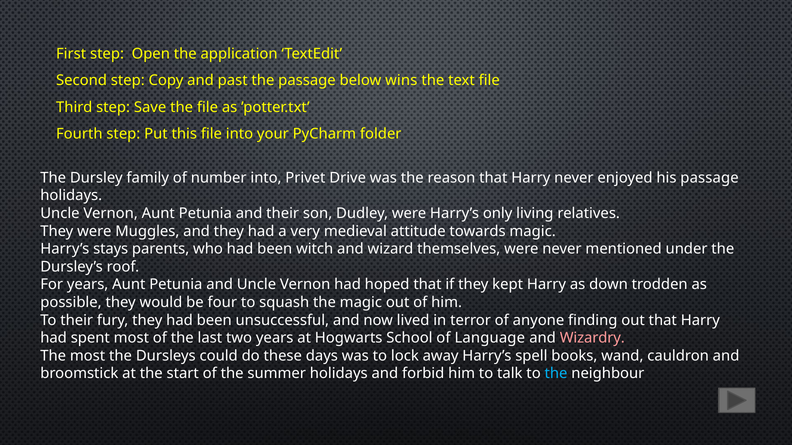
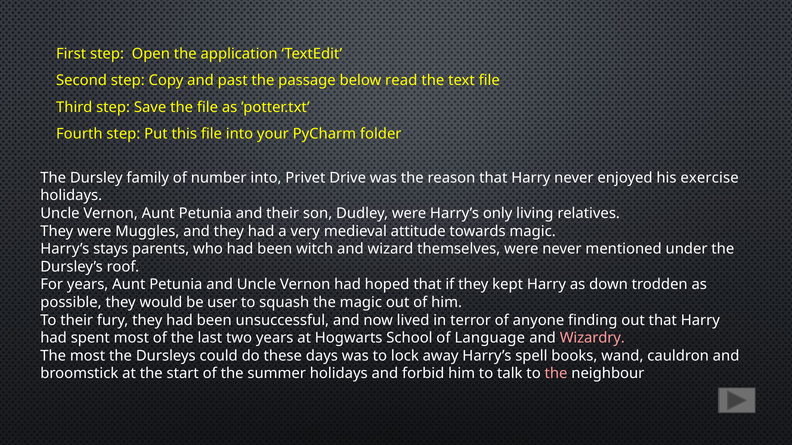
wins: wins -> read
his passage: passage -> exercise
four: four -> user
the at (556, 374) colour: light blue -> pink
